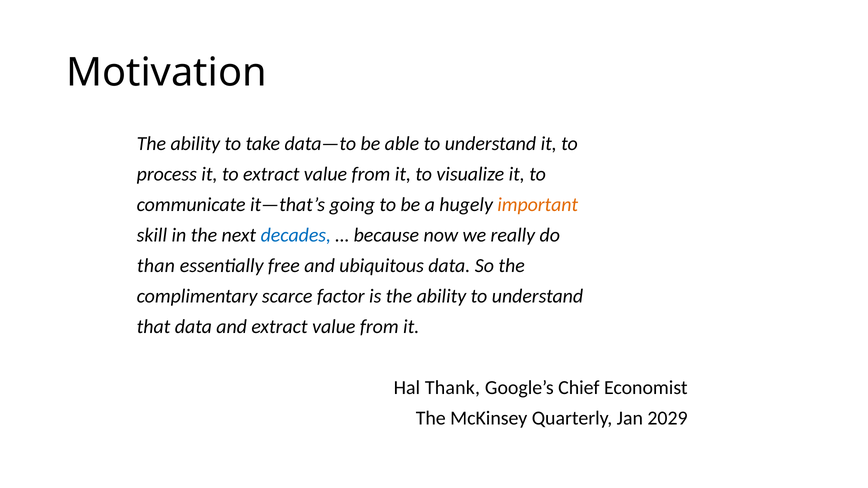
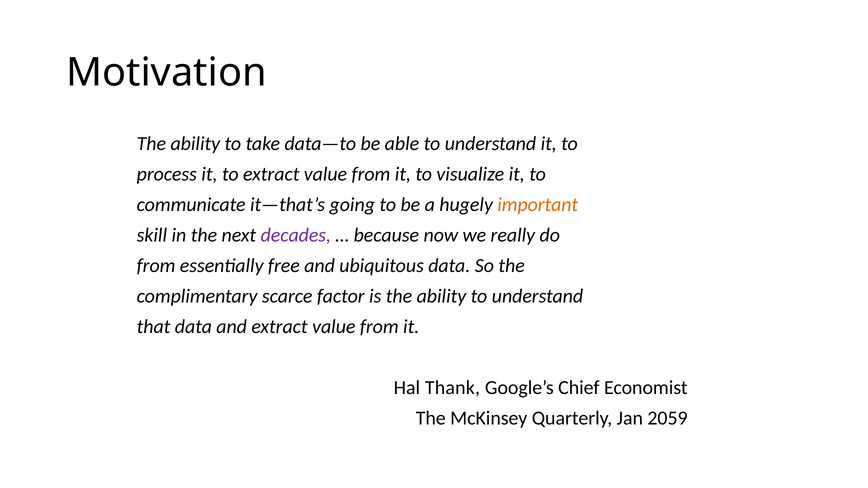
decades colour: blue -> purple
than at (156, 266): than -> from
2029: 2029 -> 2059
